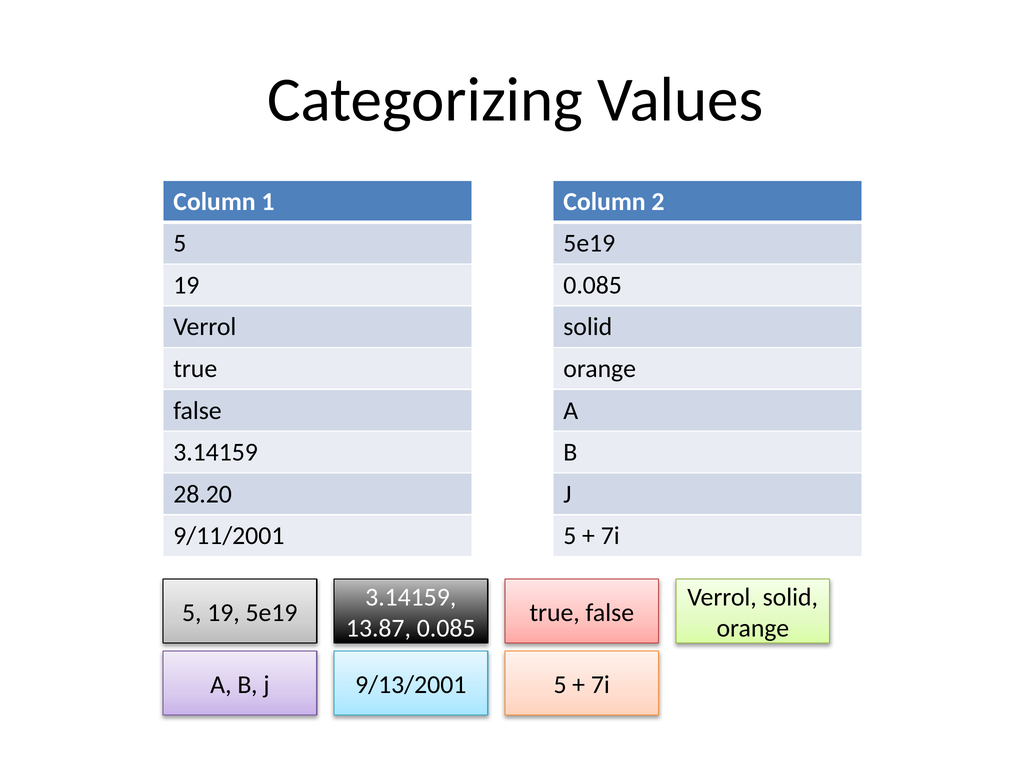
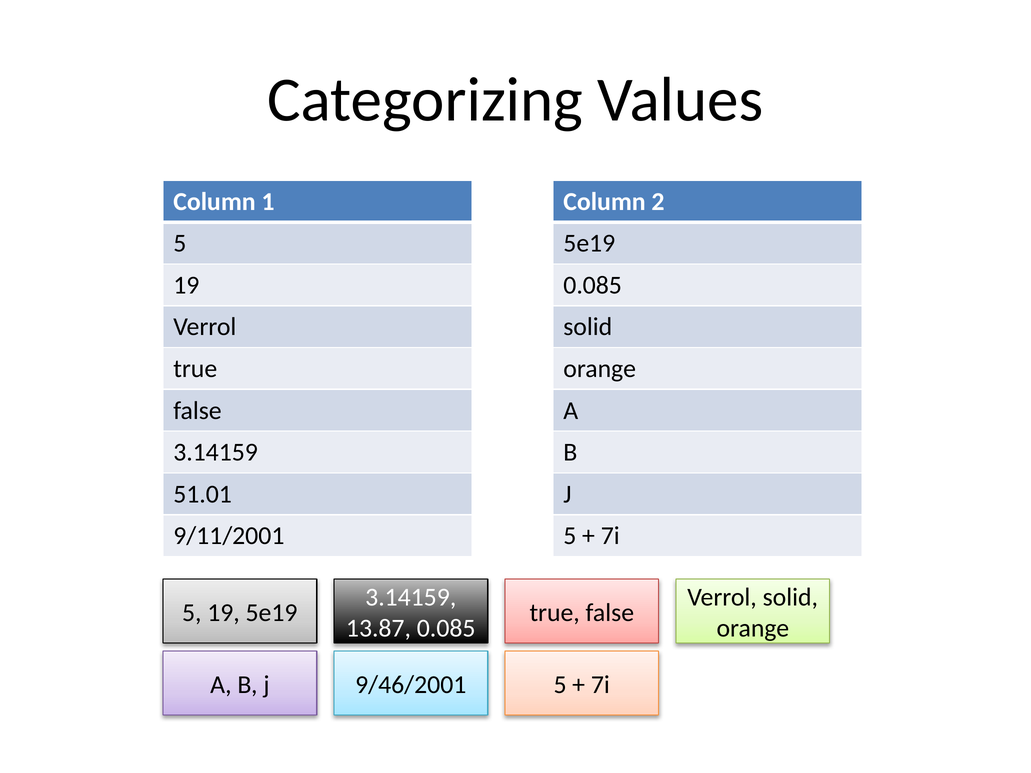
28.20: 28.20 -> 51.01
9/13/2001: 9/13/2001 -> 9/46/2001
